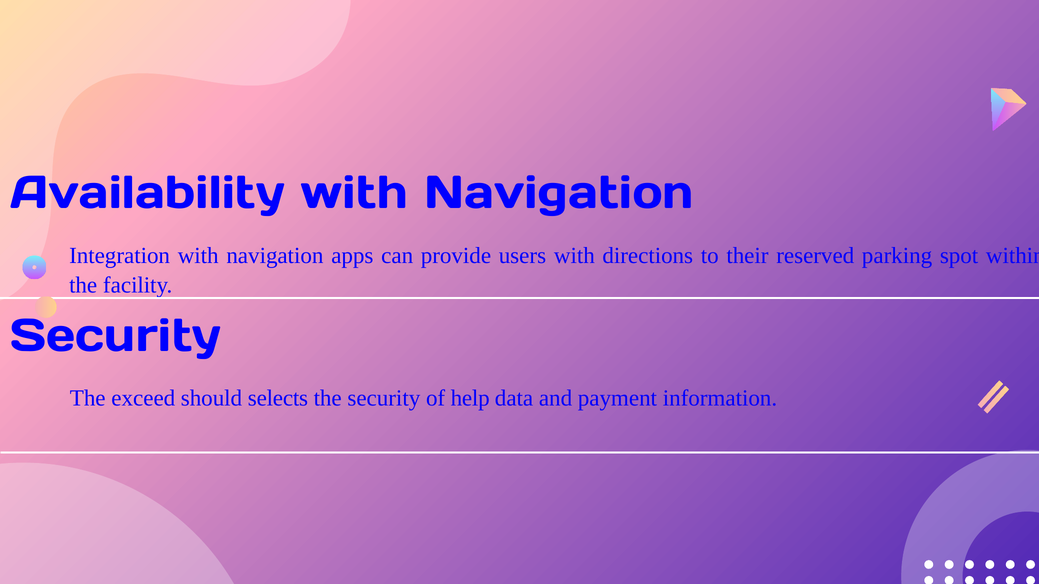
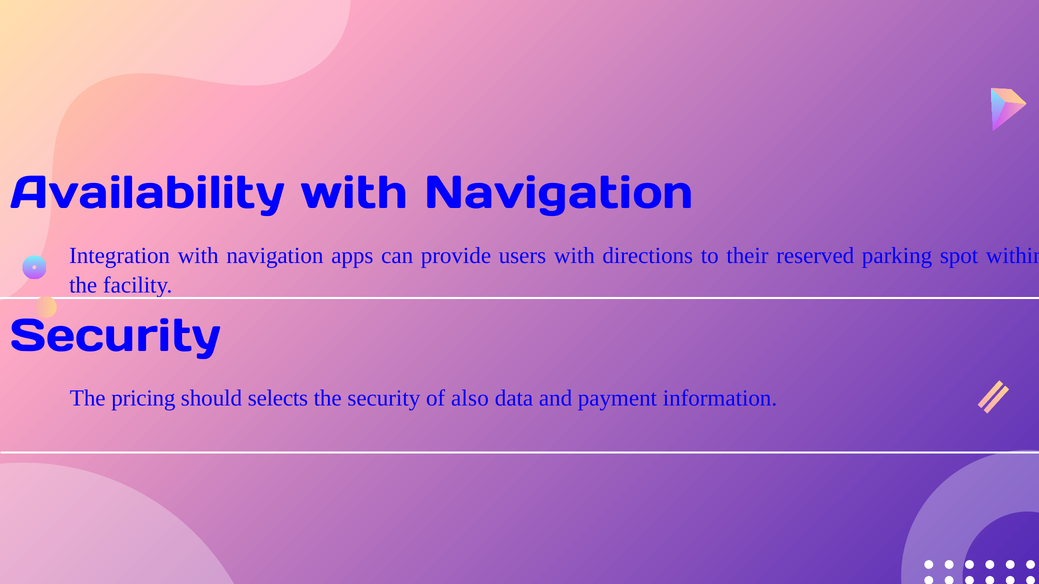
exceed: exceed -> pricing
help: help -> also
